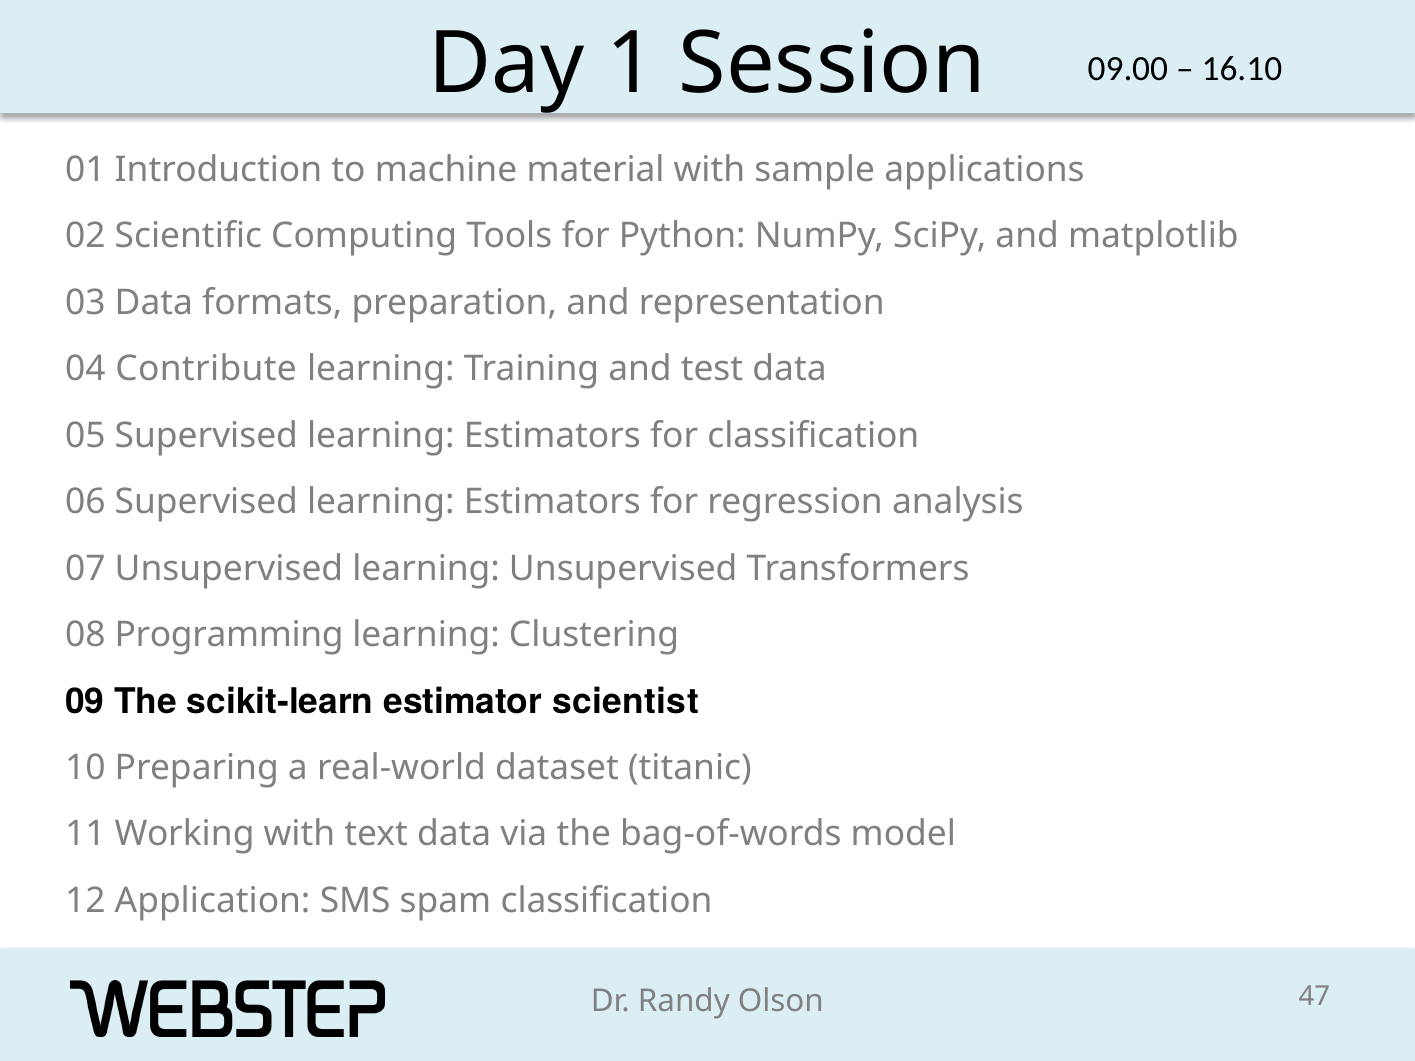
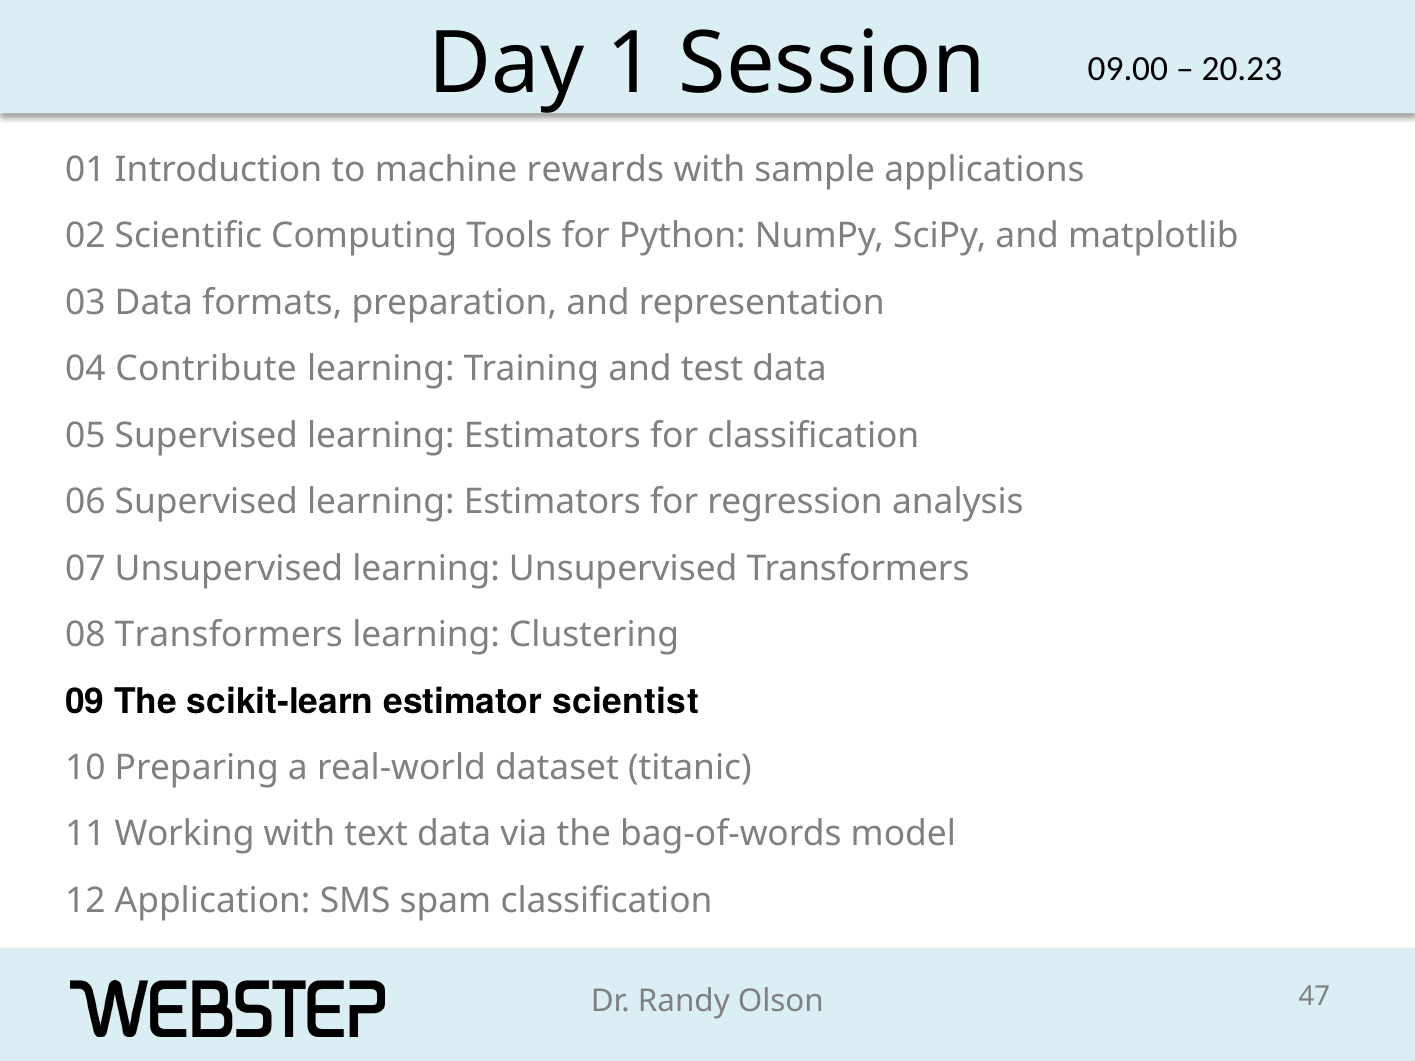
16.10: 16.10 -> 20.23
material: material -> rewards
08 Programming: Programming -> Transformers
